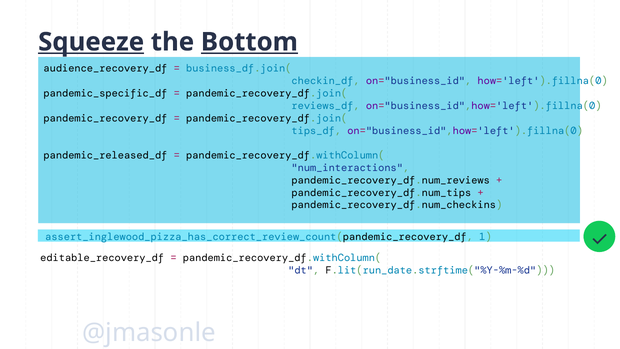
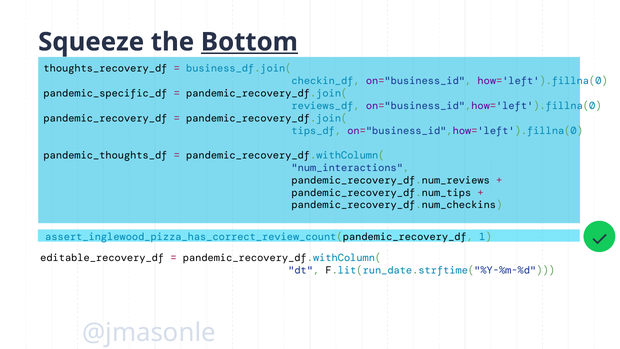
Squeeze underline: present -> none
audience_recovery_df: audience_recovery_df -> thoughts_recovery_df
pandemic_released_df: pandemic_released_df -> pandemic_thoughts_df
